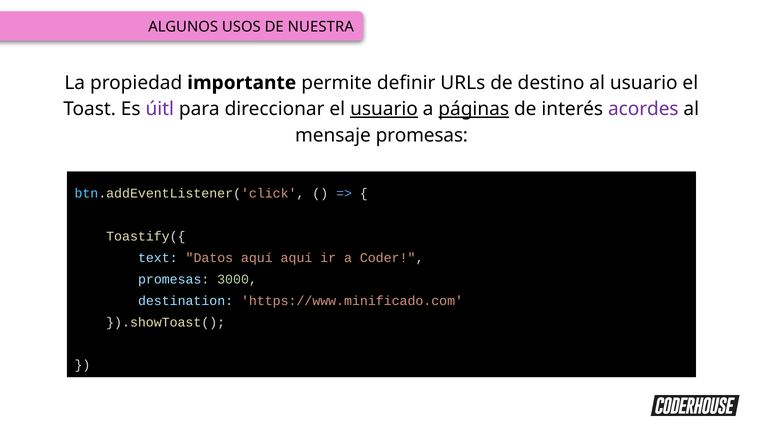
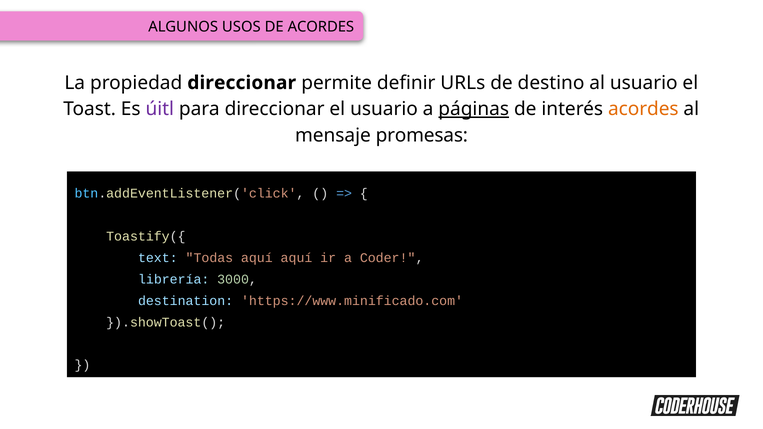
DE NUESTRA: NUESTRA -> ACORDES
propiedad importante: importante -> direccionar
usuario at (384, 109) underline: present -> none
acordes at (643, 109) colour: purple -> orange
Datos: Datos -> Todas
promesas at (174, 279): promesas -> librería
